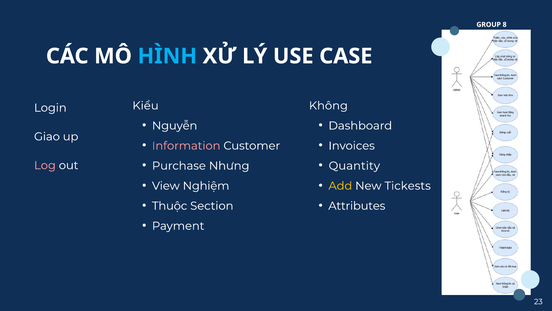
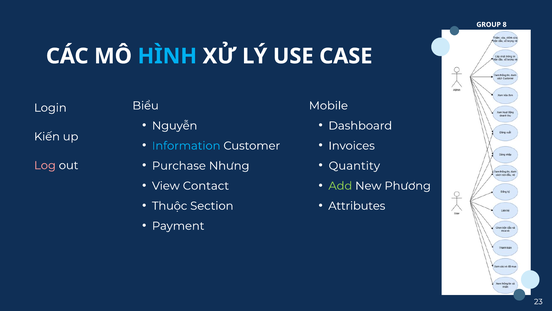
Kiểu: Kiểu -> Biểu
Không: Không -> Mobile
Giao: Giao -> Kiến
Information colour: pink -> light blue
Nghiệm: Nghiệm -> Contact
Add colour: yellow -> light green
Tickests: Tickests -> Phương
